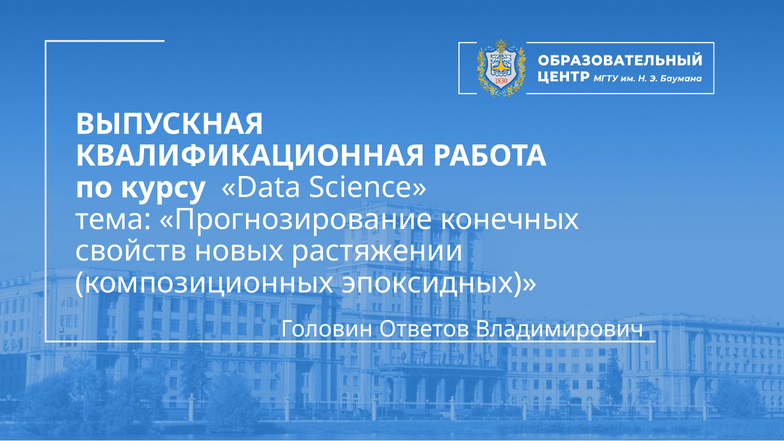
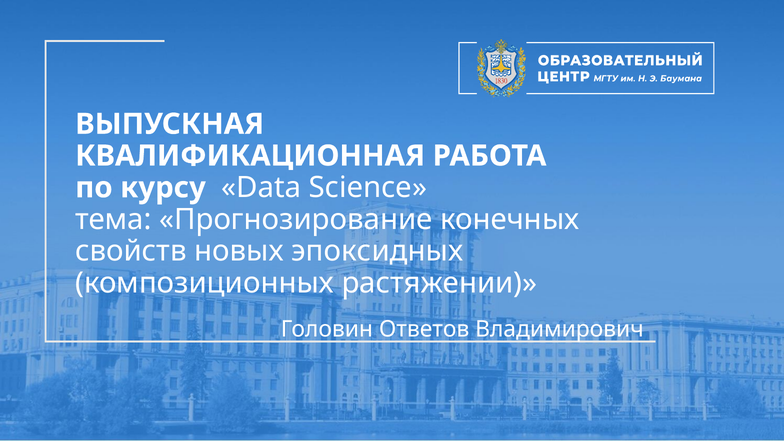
растяжении: растяжении -> эпоксидных
эпоксидных: эпоксидных -> растяжении
